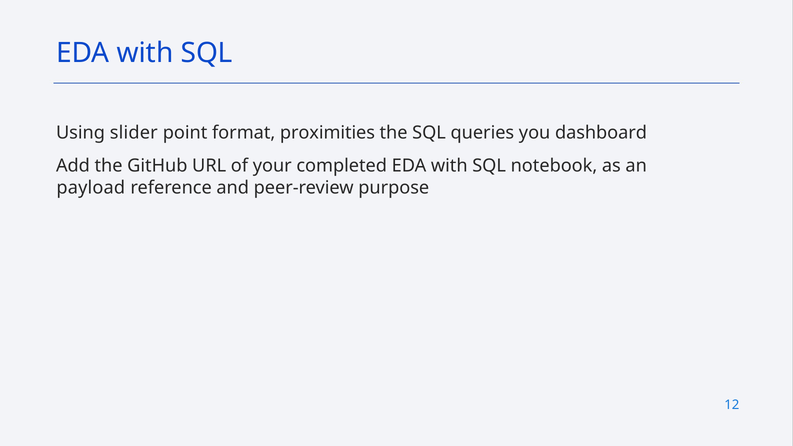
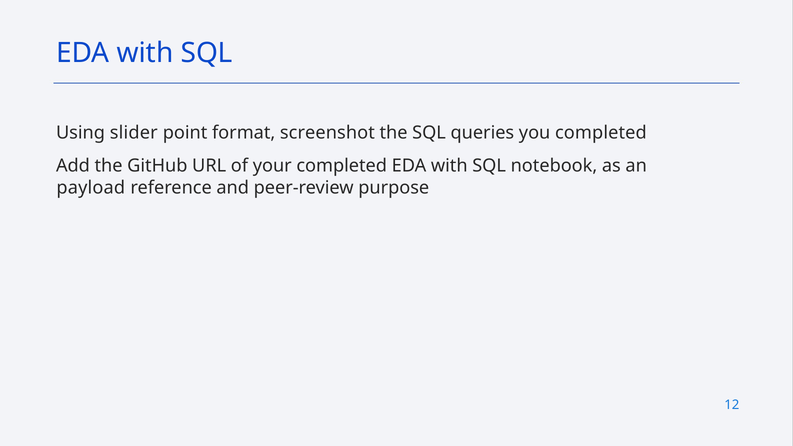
proximities: proximities -> screenshot
you dashboard: dashboard -> completed
